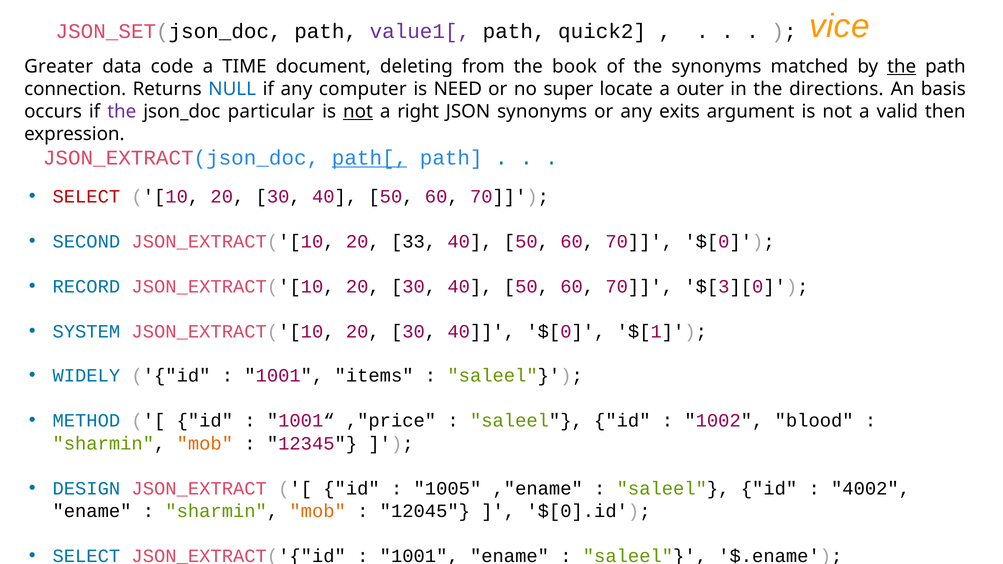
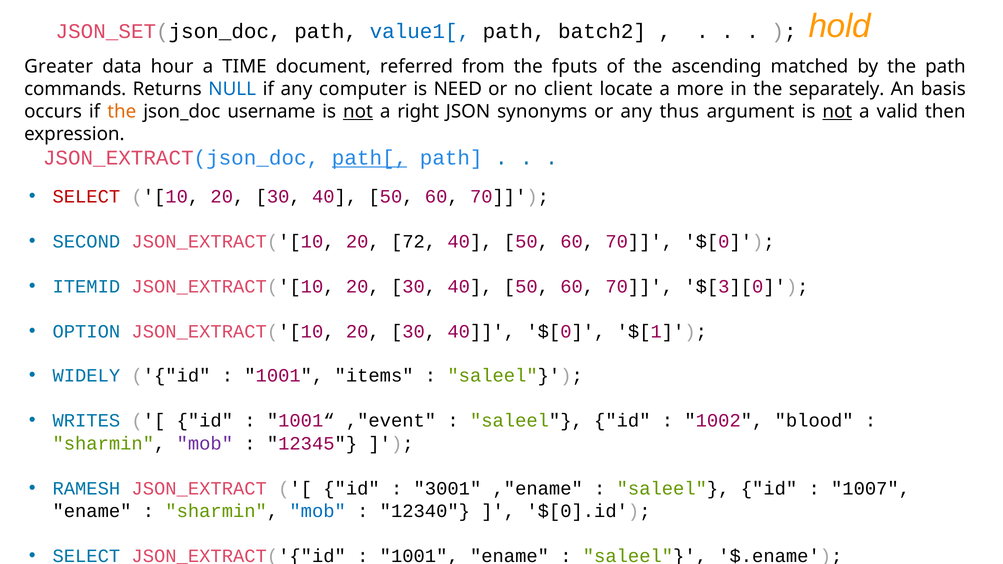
vice: vice -> hold
value1[ colour: purple -> blue
quick2: quick2 -> batch2
code: code -> hour
deleting: deleting -> referred
book: book -> fputs
the synonyms: synonyms -> ascending
the at (902, 66) underline: present -> none
connection: connection -> commands
super: super -> client
outer: outer -> more
directions: directions -> separately
the at (122, 112) colour: purple -> orange
particular: particular -> username
exits: exits -> thus
not at (837, 112) underline: none -> present
33: 33 -> 72
RECORD: RECORD -> ITEMID
SYSTEM: SYSTEM -> OPTION
METHOD: METHOD -> WRITES
,"price: ,"price -> ,"event
mob at (205, 443) colour: orange -> purple
DESIGN: DESIGN -> RAMESH
1005: 1005 -> 3001
4002: 4002 -> 1007
mob at (318, 511) colour: orange -> blue
12045: 12045 -> 12340
